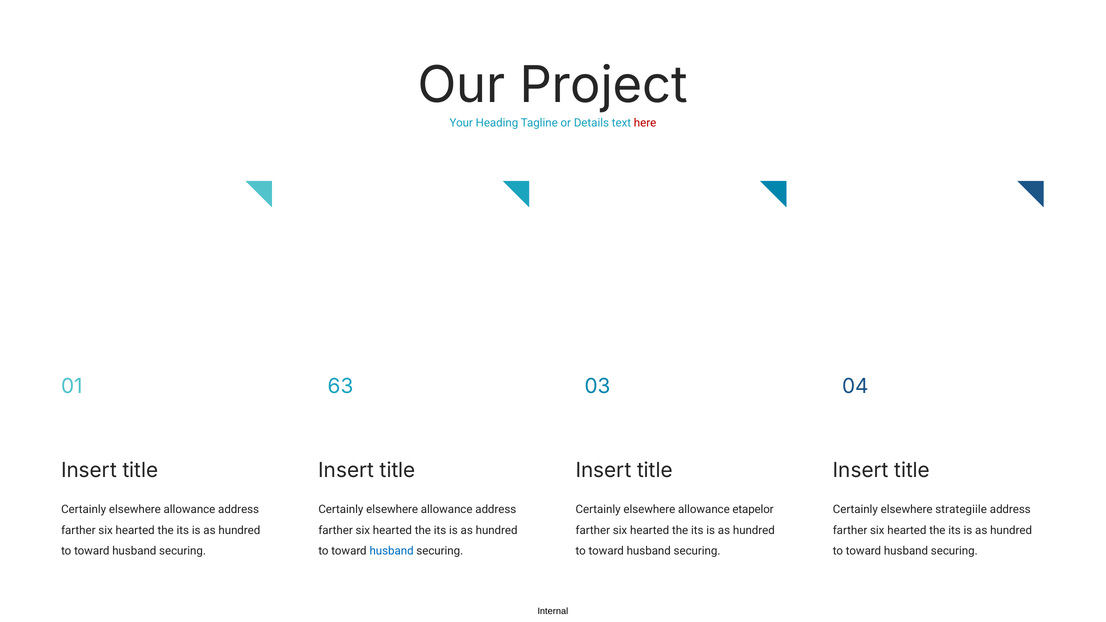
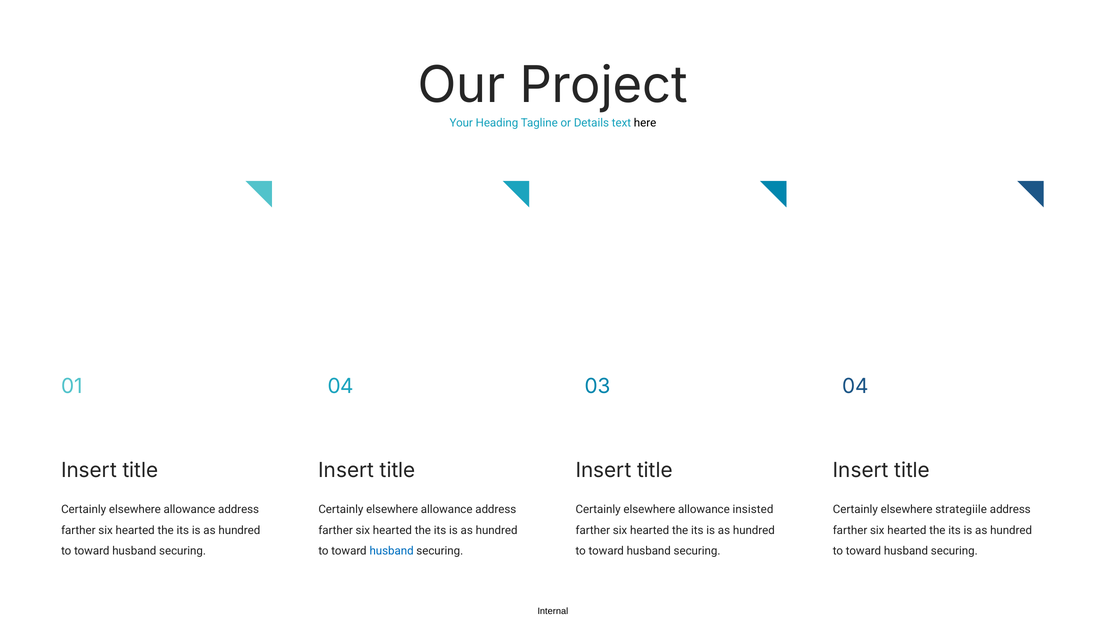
here colour: red -> black
01 63: 63 -> 04
etapelor: etapelor -> insisted
